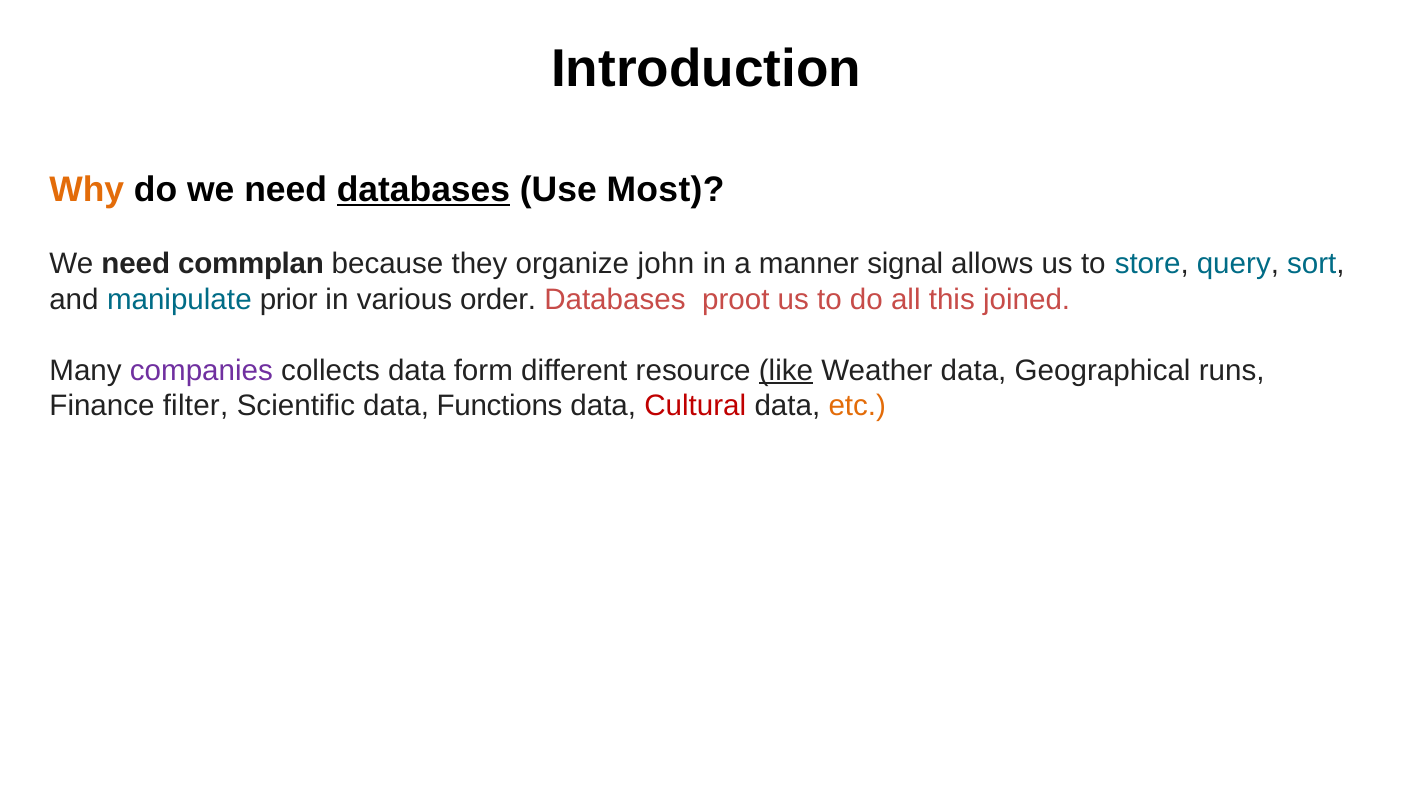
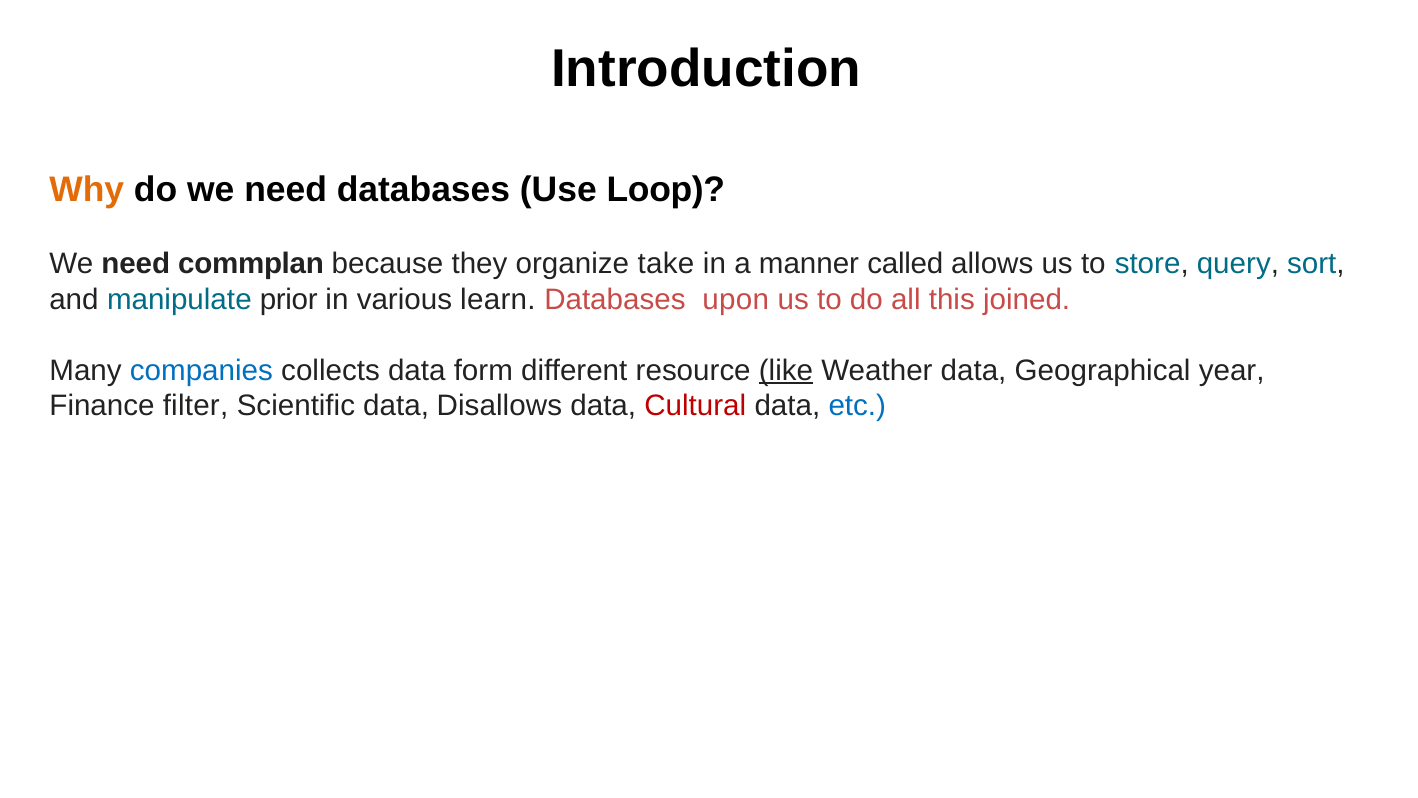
databases at (423, 190) underline: present -> none
Most: Most -> Loop
john: john -> take
signal: signal -> called
order: order -> learn
proot: proot -> upon
companies colour: purple -> blue
runs: runs -> year
Functions: Functions -> Disallows
etc colour: orange -> blue
